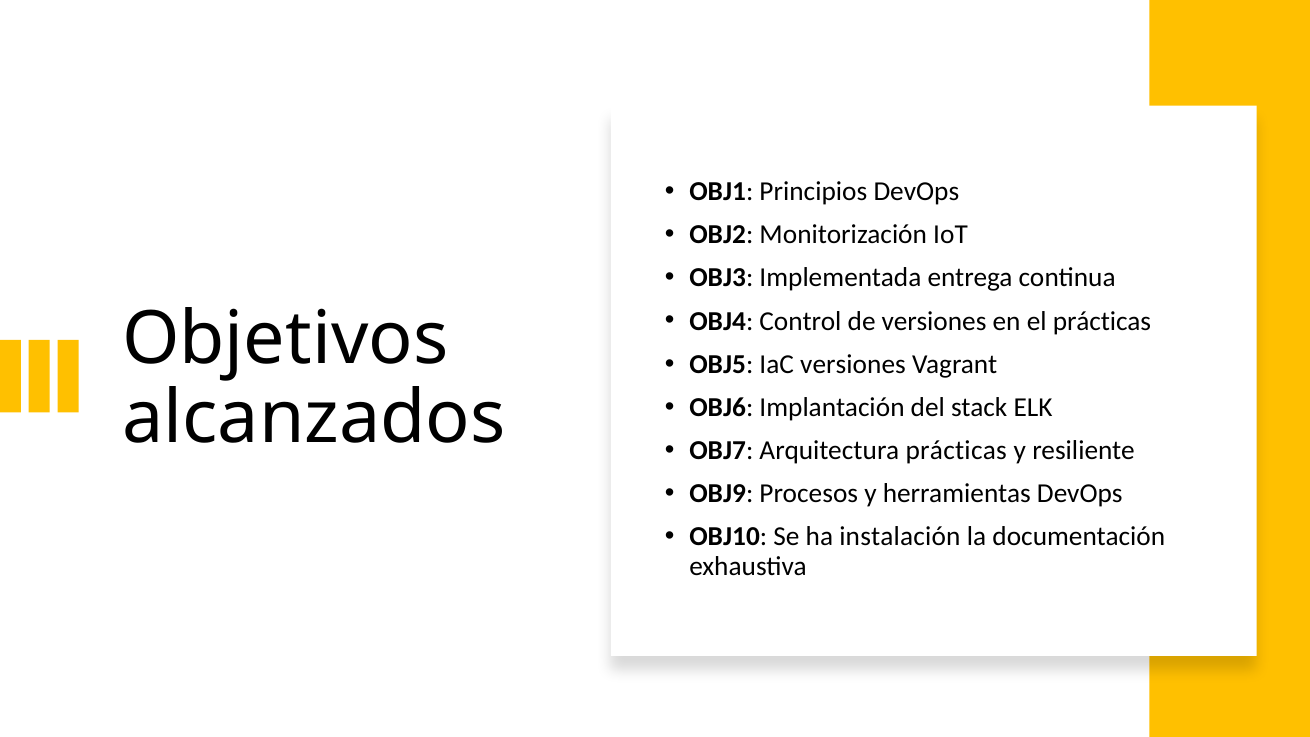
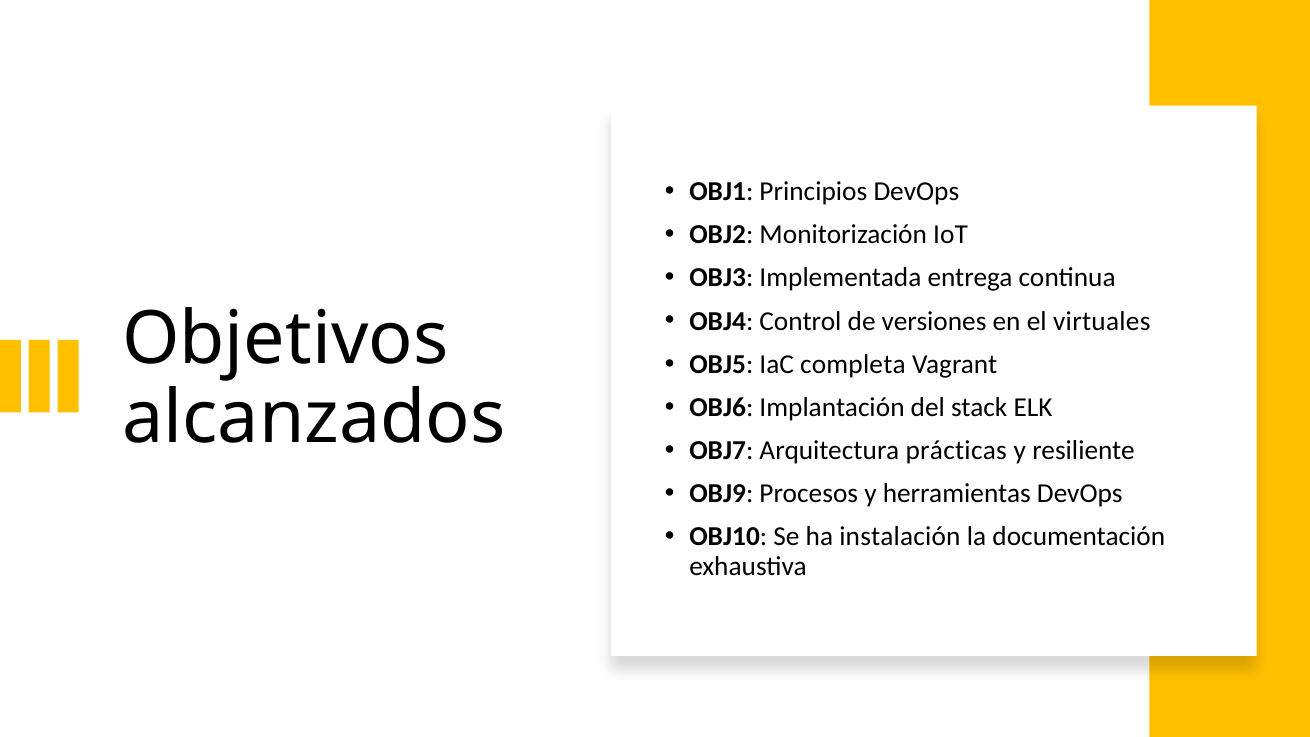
el prácticas: prácticas -> virtuales
IaC versiones: versiones -> completa
